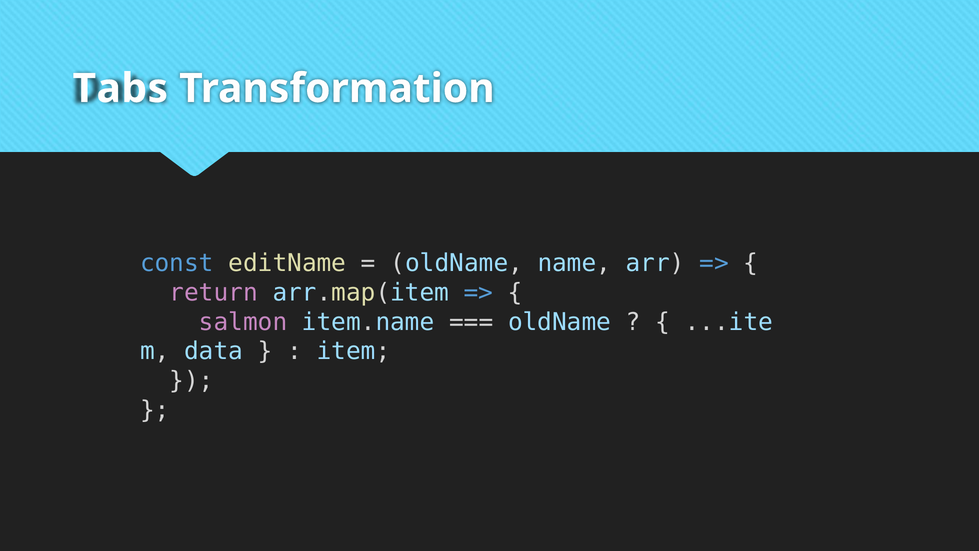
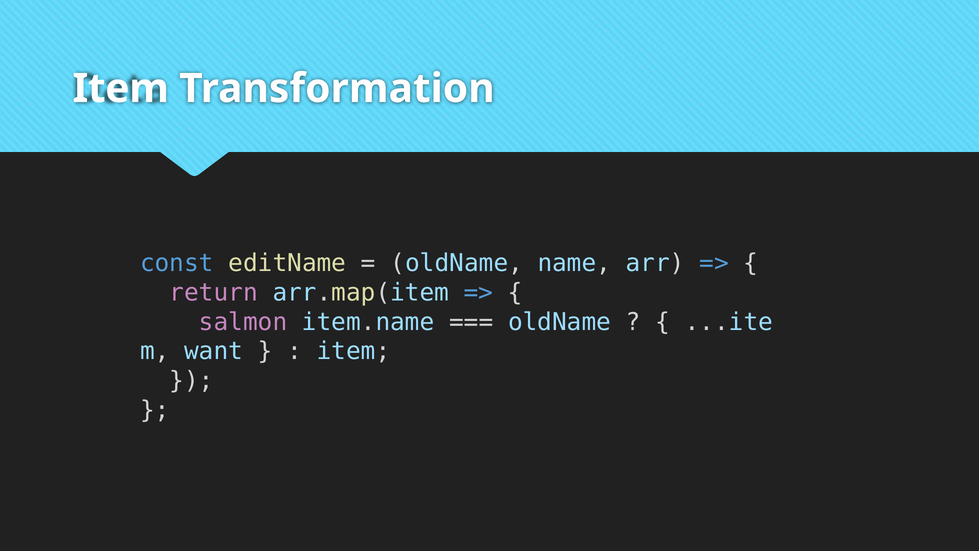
Tabs at (120, 89): Tabs -> Item
data: data -> want
